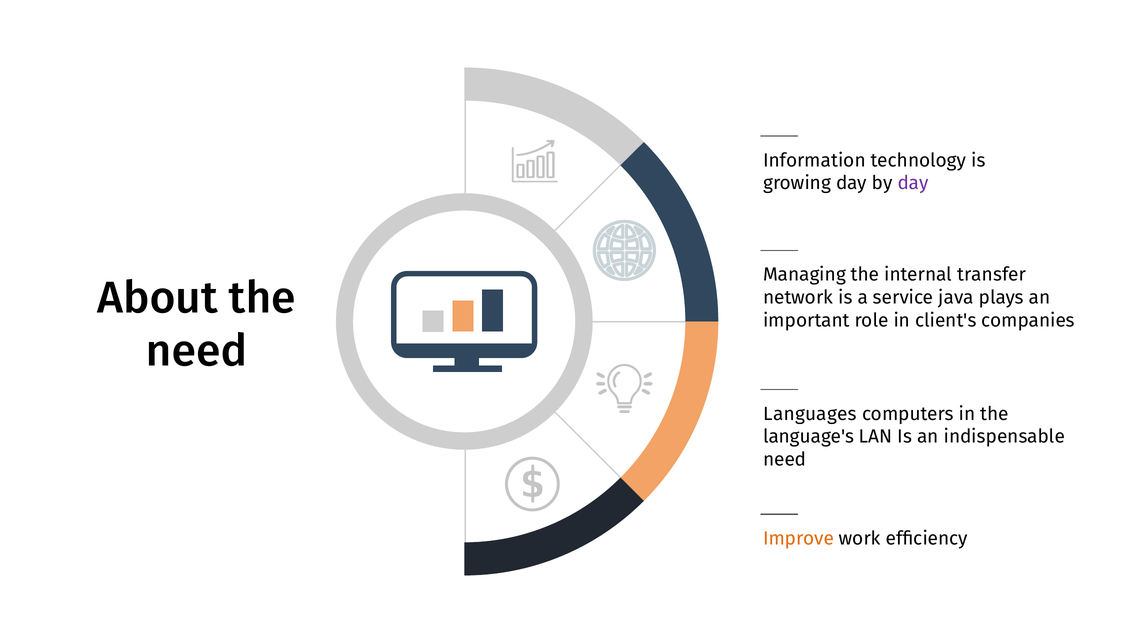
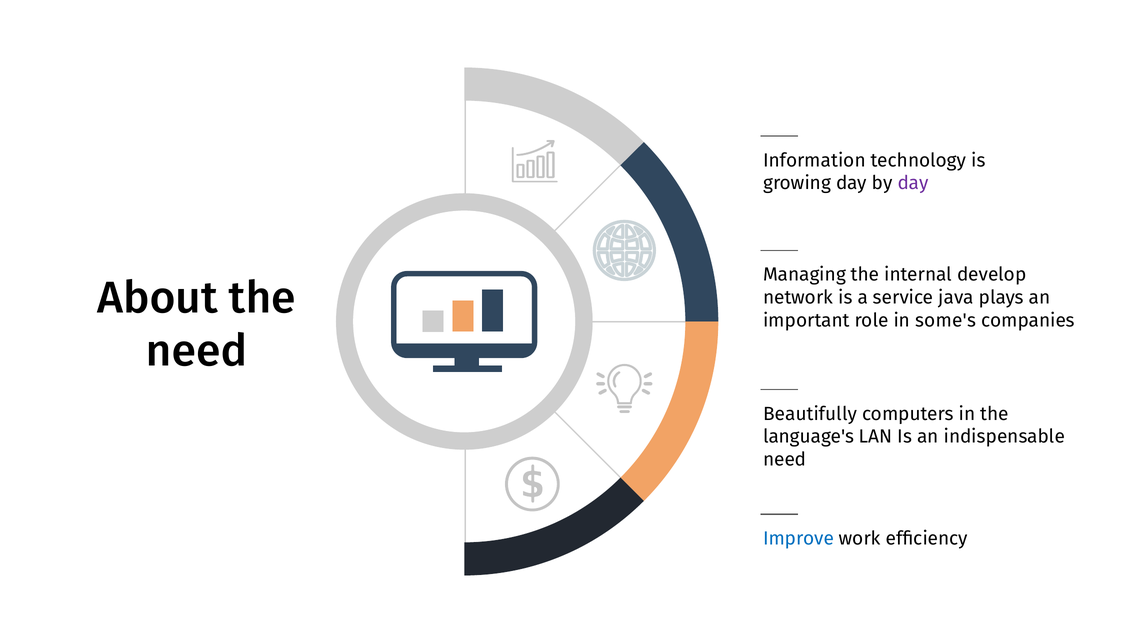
transfer: transfer -> develop
client's: client's -> some's
Languages: Languages -> Beautifully
Improve colour: orange -> blue
